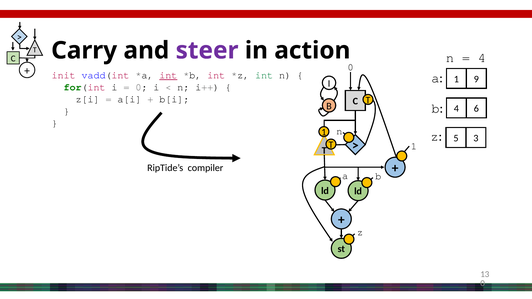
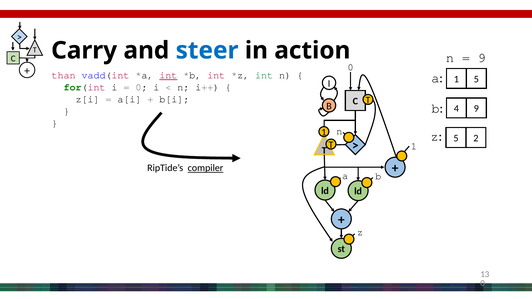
steer colour: purple -> blue
4 at (482, 58): 4 -> 9
init: init -> than
1 9: 9 -> 5
4 6: 6 -> 9
3: 3 -> 2
compiler underline: none -> present
